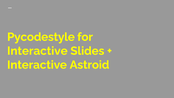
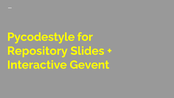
Interactive at (37, 51): Interactive -> Repository
Astroid: Astroid -> Gevent
